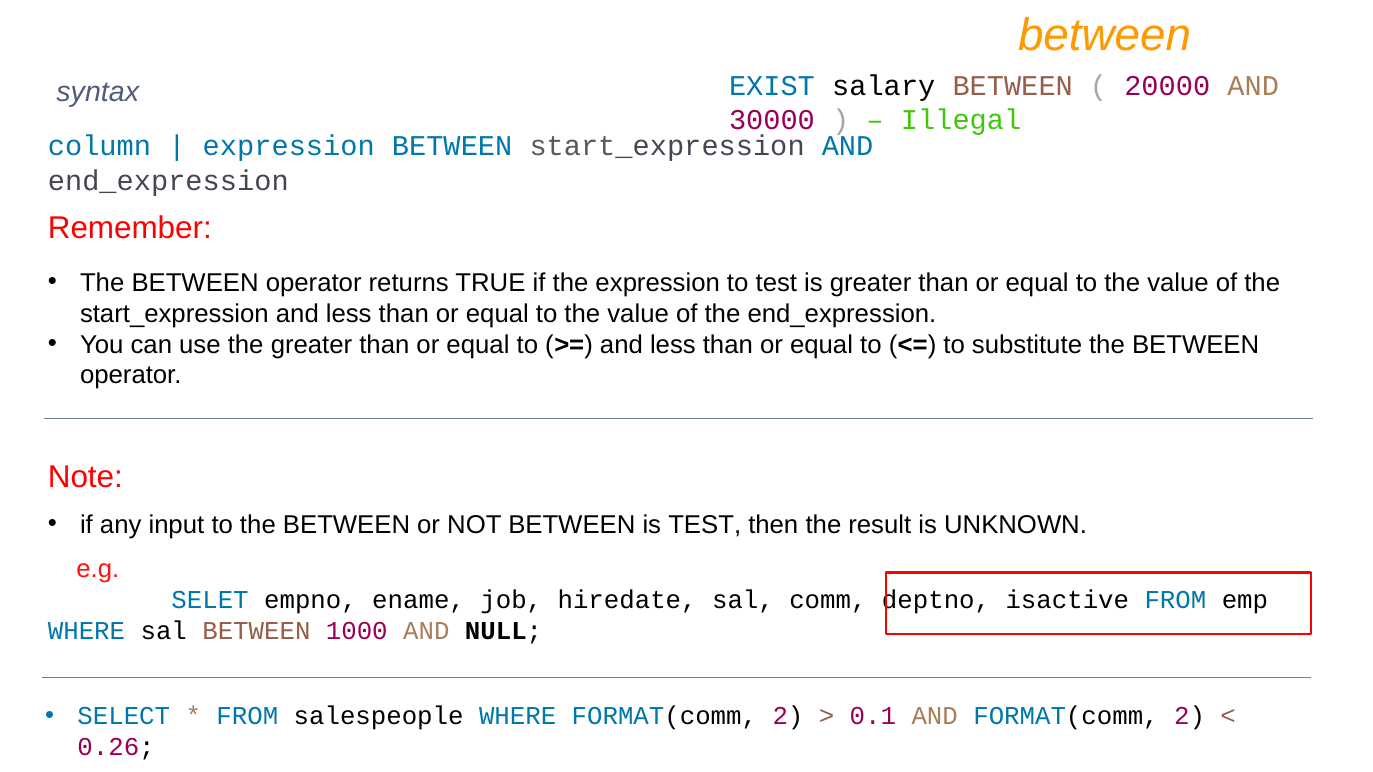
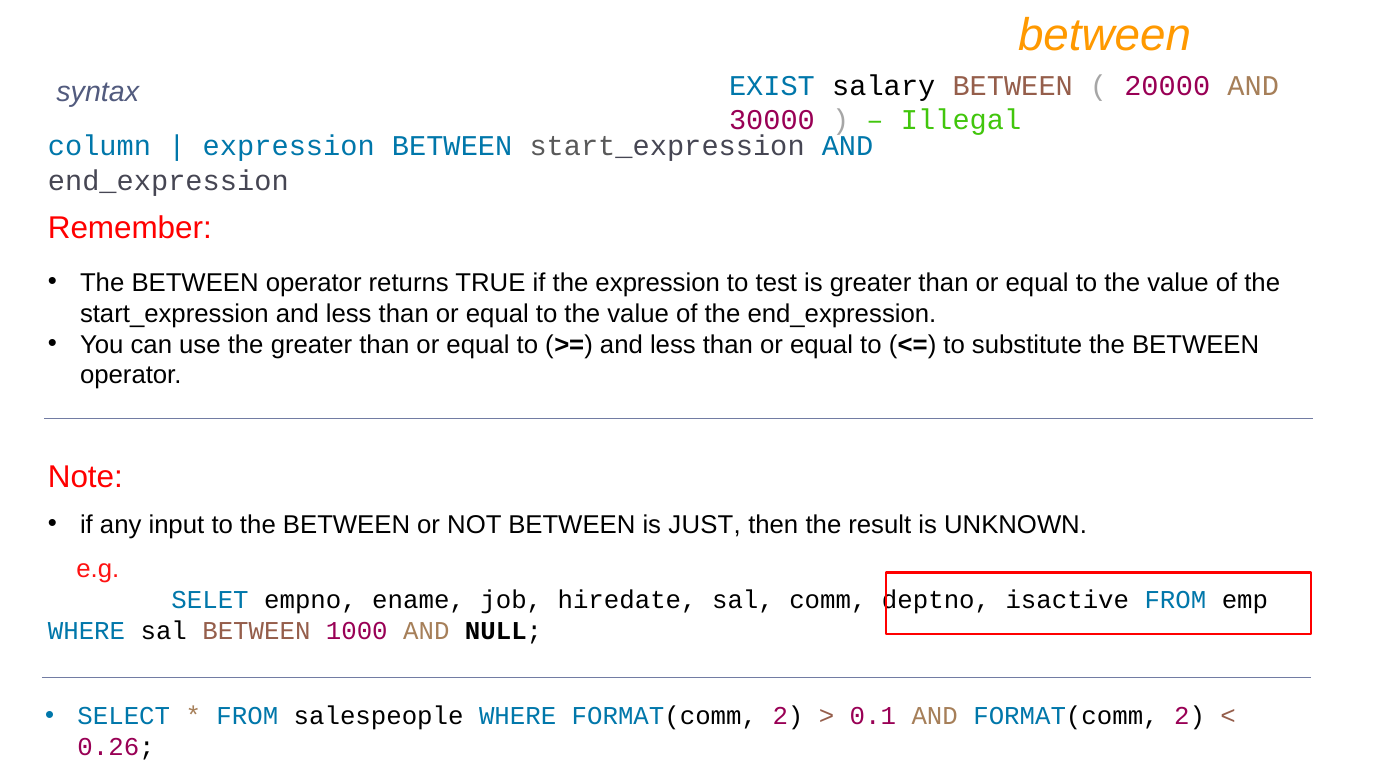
is TEST: TEST -> JUST
